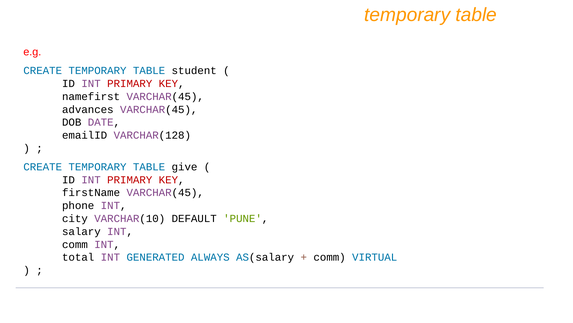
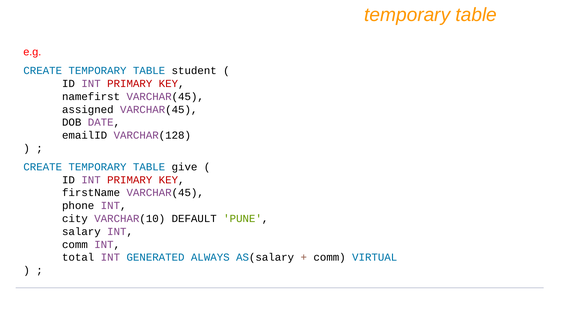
advances: advances -> assigned
